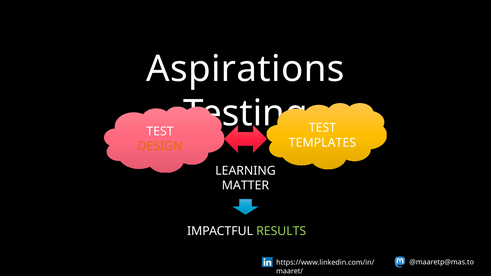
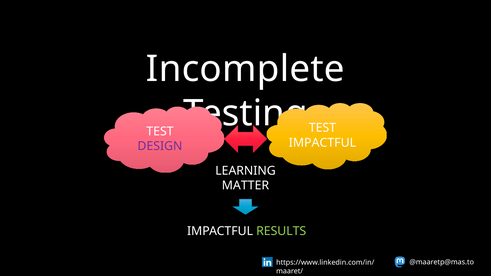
Aspirations: Aspirations -> Incomplete
TEMPLATES at (322, 143): TEMPLATES -> IMPACTFUL
DESIGN colour: orange -> purple
